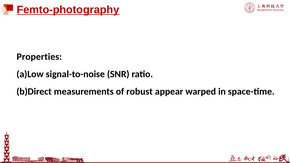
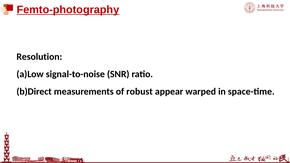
Properties: Properties -> Resolution
